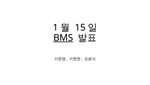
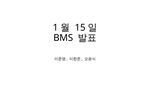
BMS underline: present -> none
